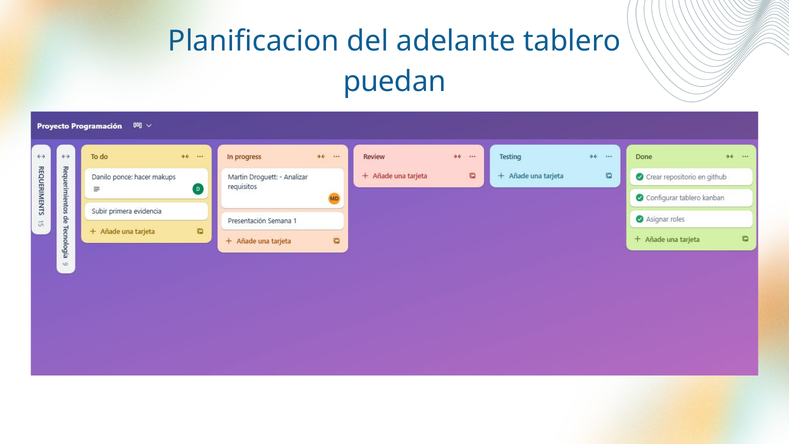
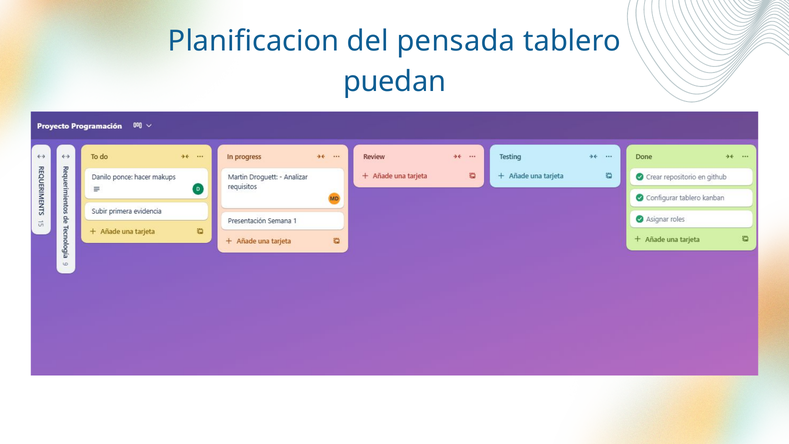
adelante: adelante -> pensada
